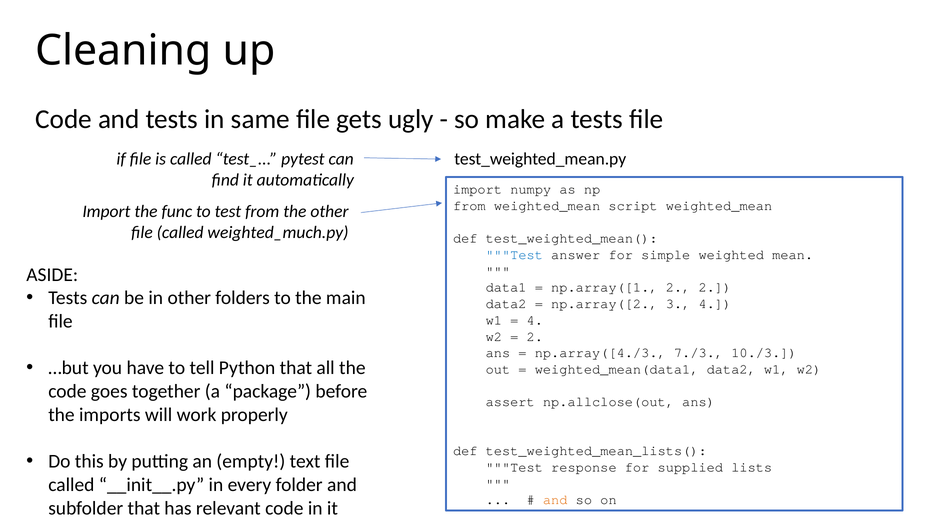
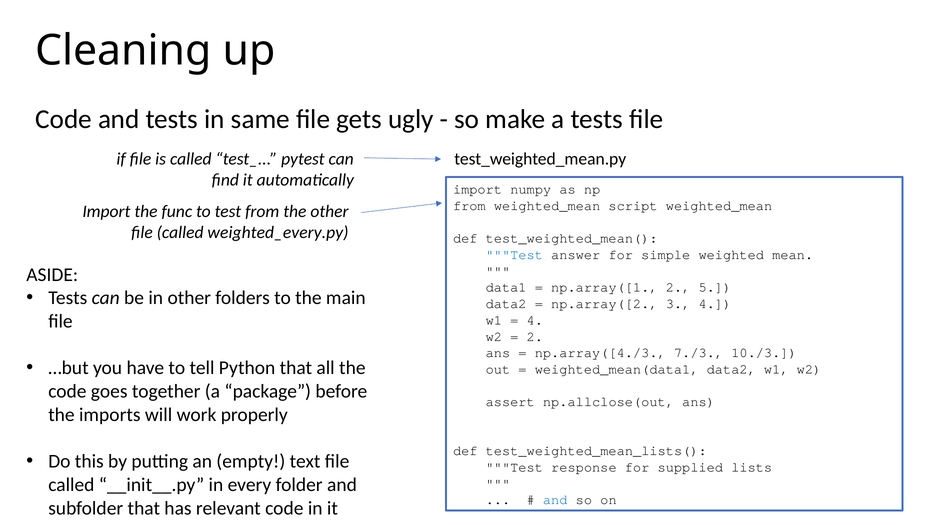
weighted_much.py: weighted_much.py -> weighted_every.py
2 2: 2 -> 5
and at (555, 500) colour: orange -> blue
